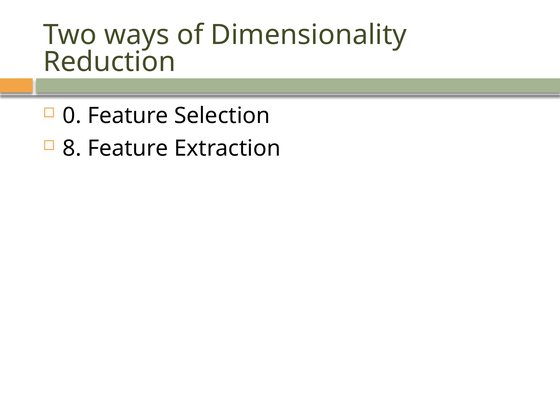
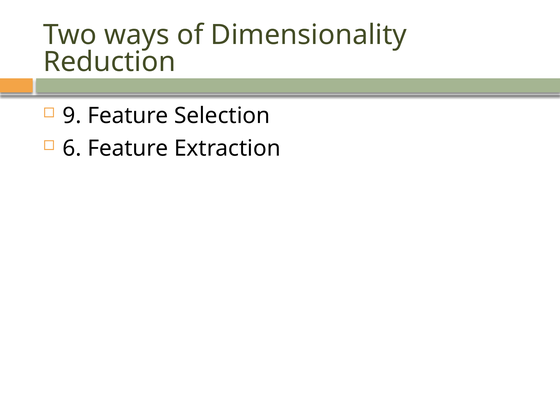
0: 0 -> 9
8: 8 -> 6
